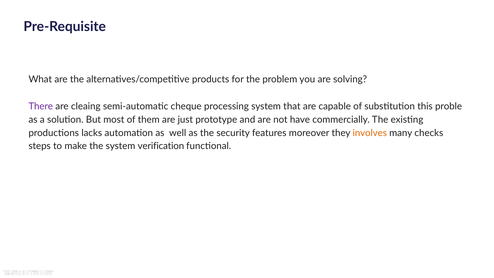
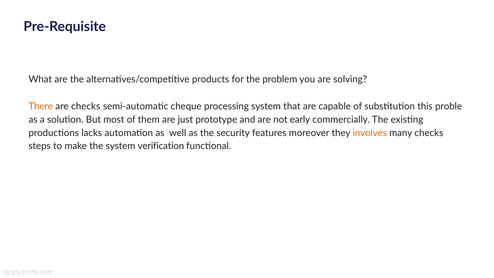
There colour: purple -> orange
are cleaing: cleaing -> checks
have: have -> early
